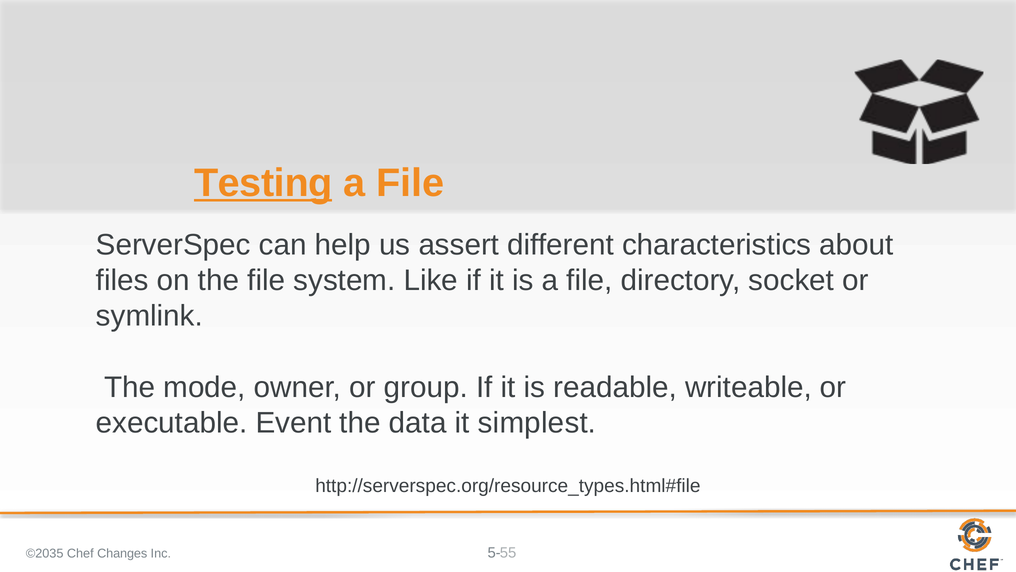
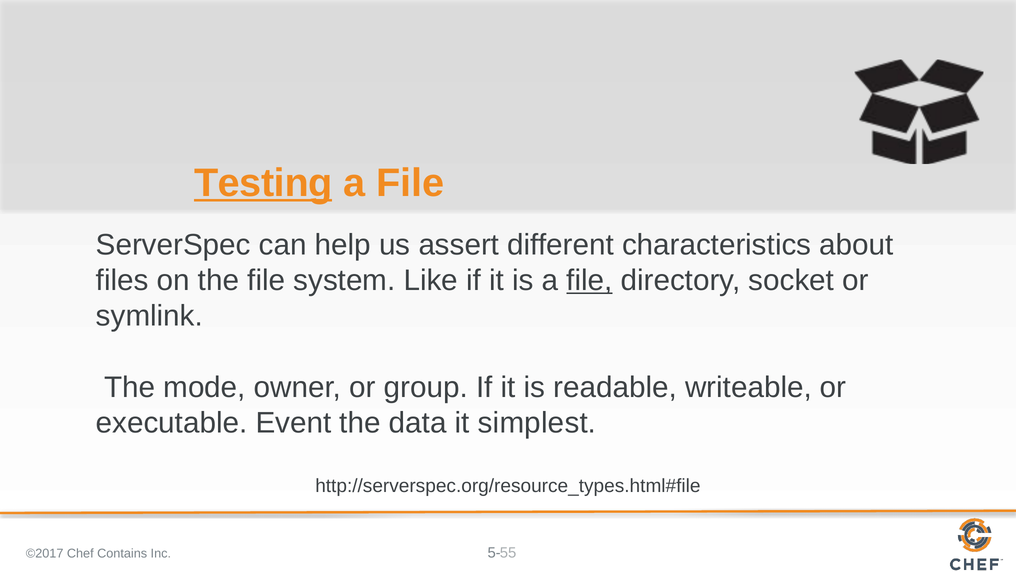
file at (589, 280) underline: none -> present
©2035: ©2035 -> ©2017
Changes: Changes -> Contains
